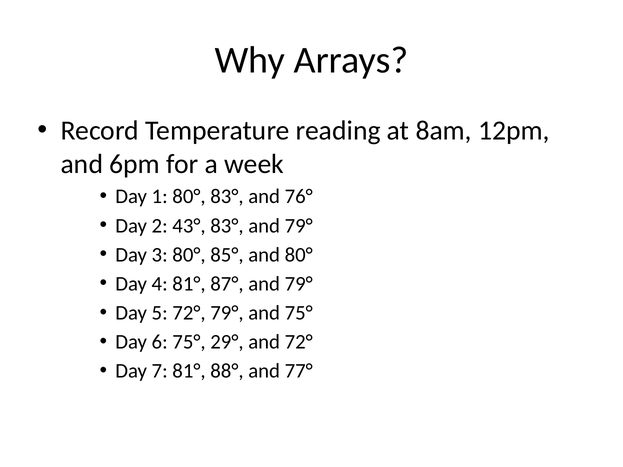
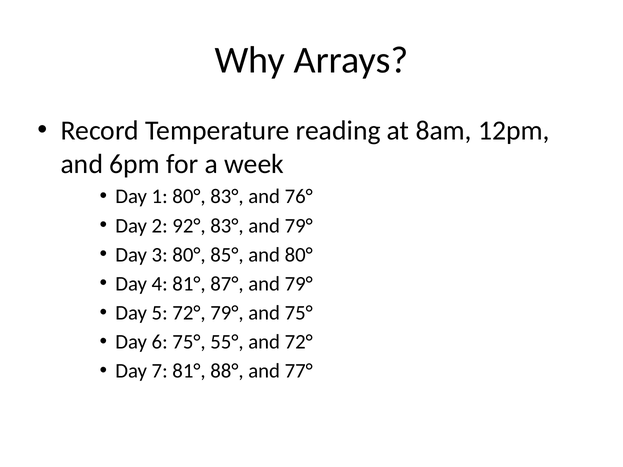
43°: 43° -> 92°
29°: 29° -> 55°
